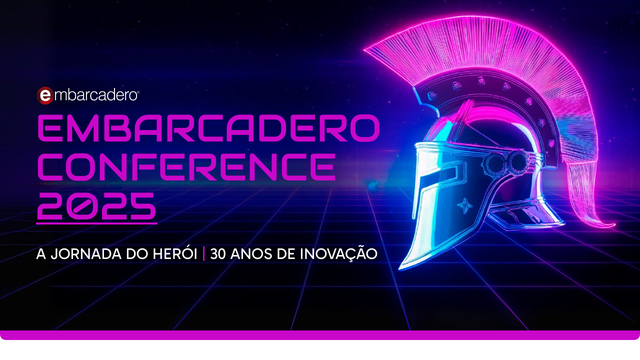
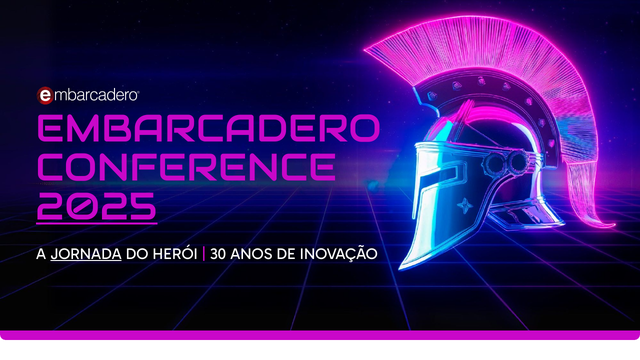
JORNADA underline: none -> present
